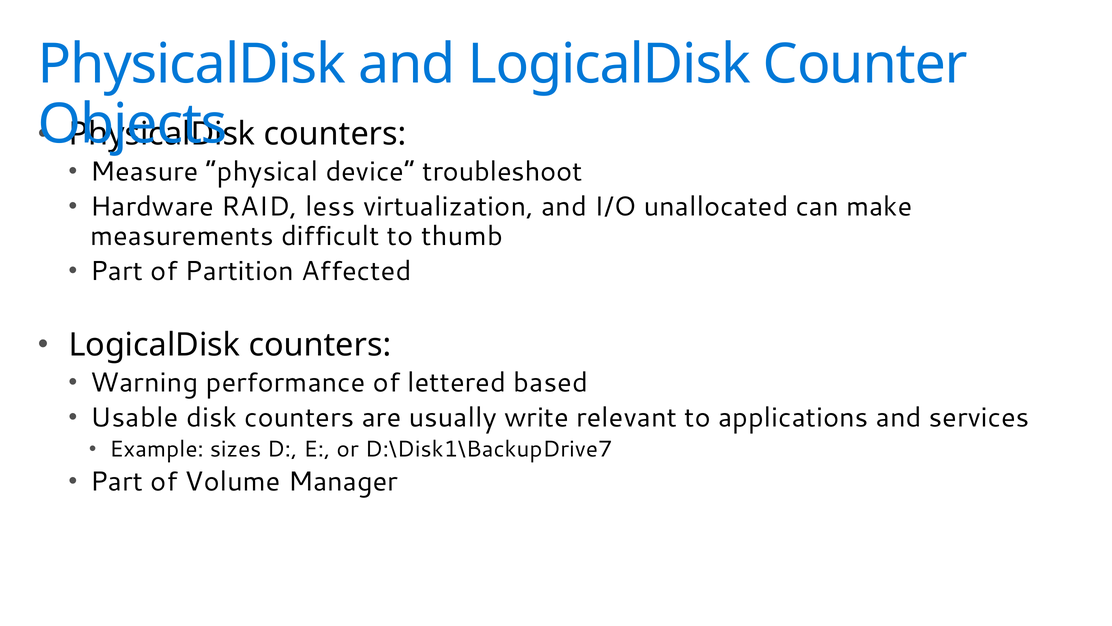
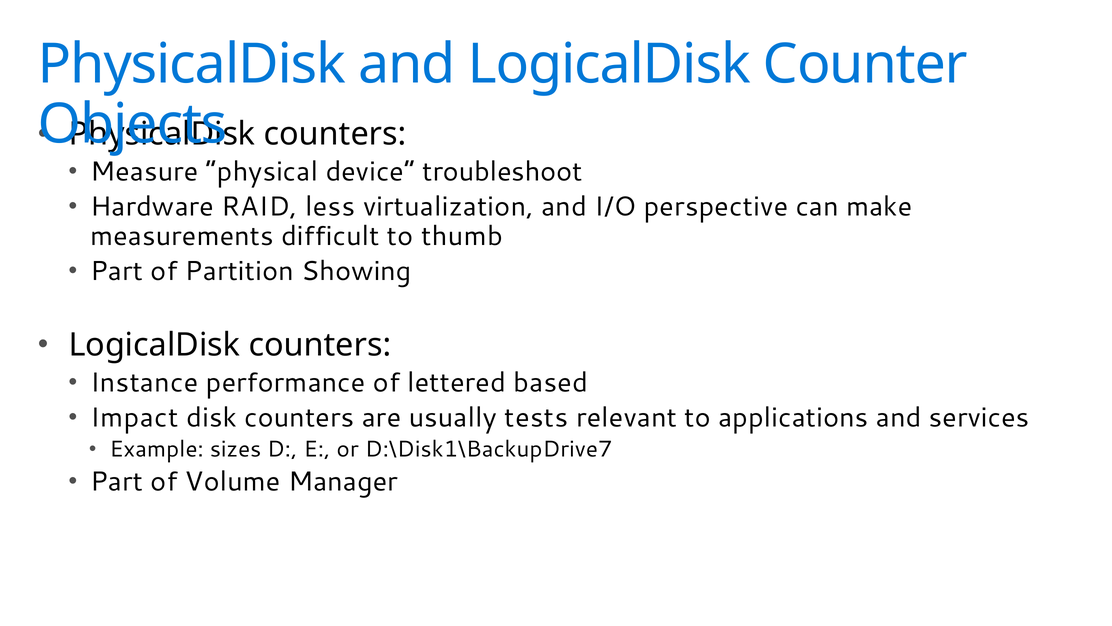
unallocated: unallocated -> perspective
Affected: Affected -> Showing
Warning: Warning -> Instance
Usable: Usable -> Impact
write: write -> tests
